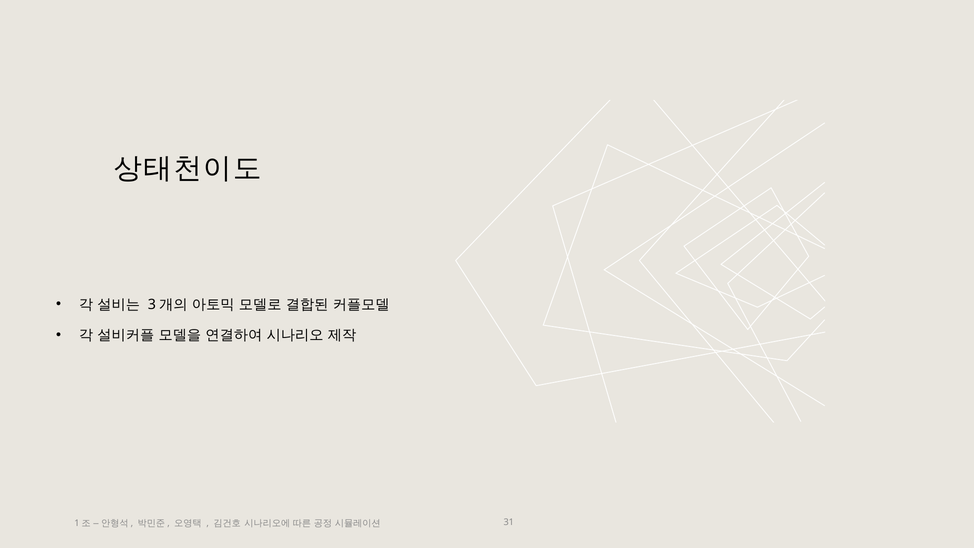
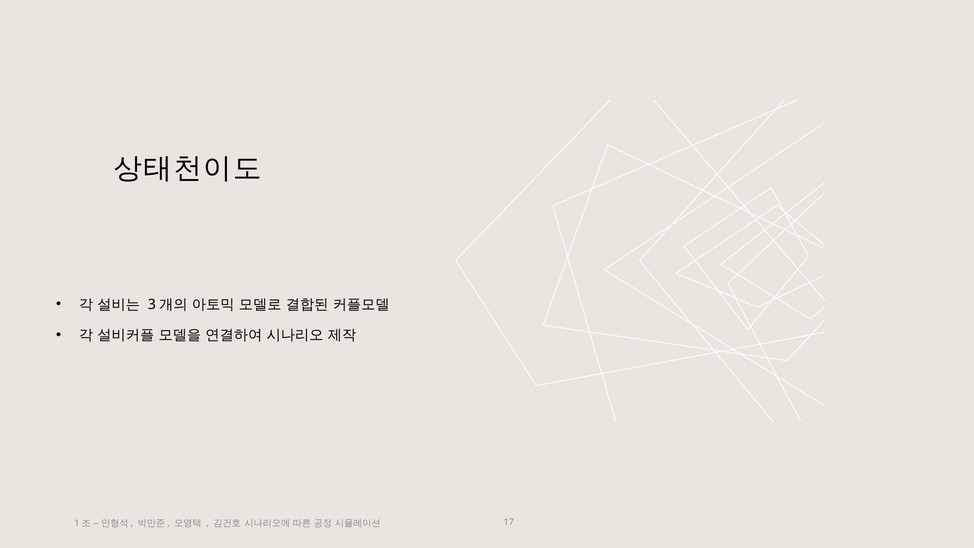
31: 31 -> 17
